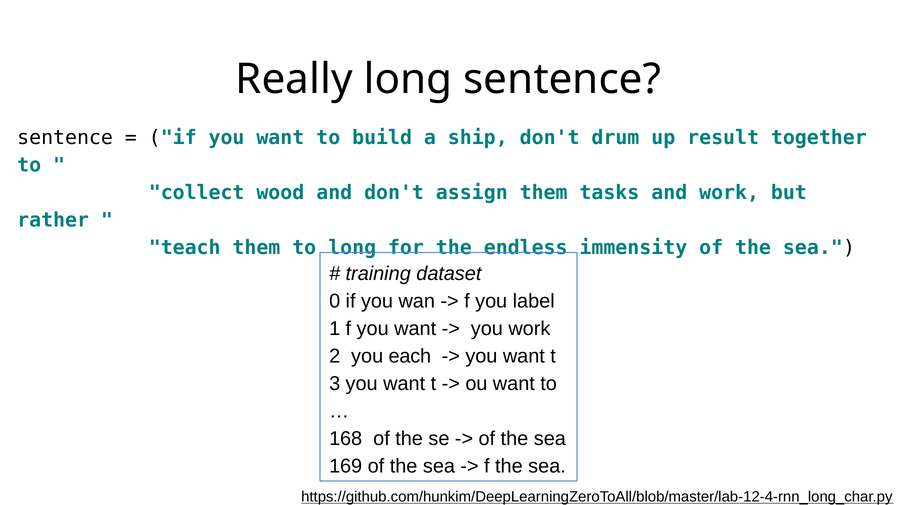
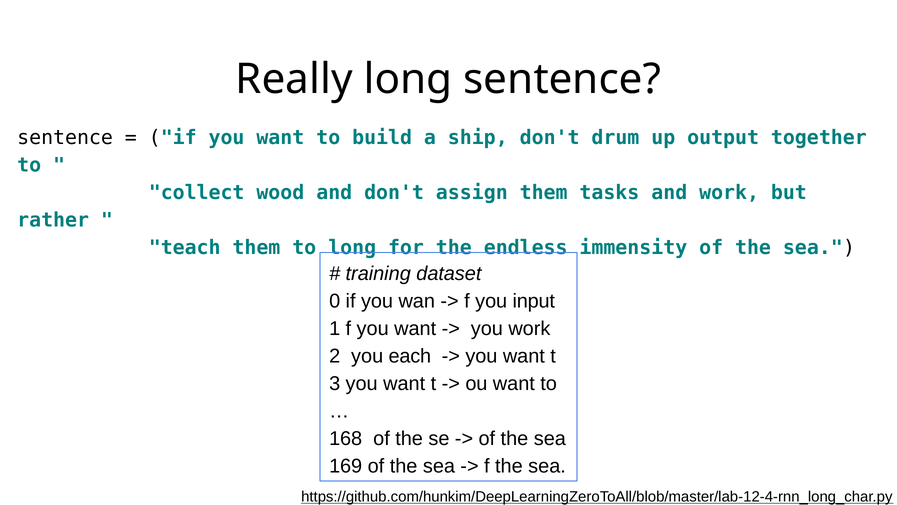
result: result -> output
label: label -> input
